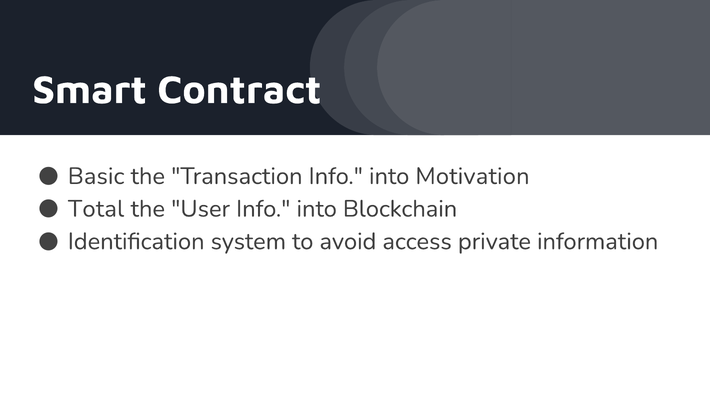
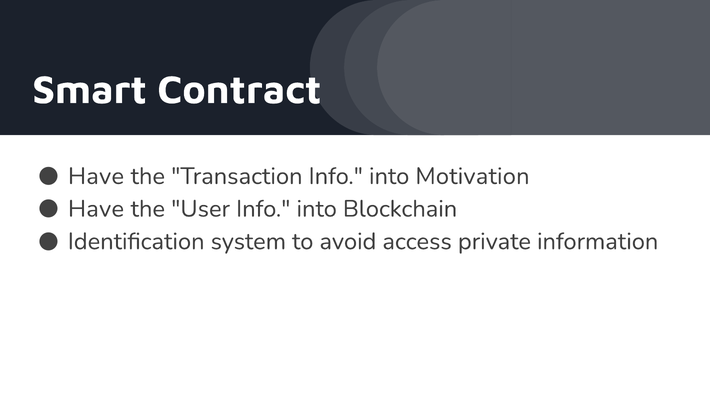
Basic at (96, 176): Basic -> Have
Total at (96, 209): Total -> Have
